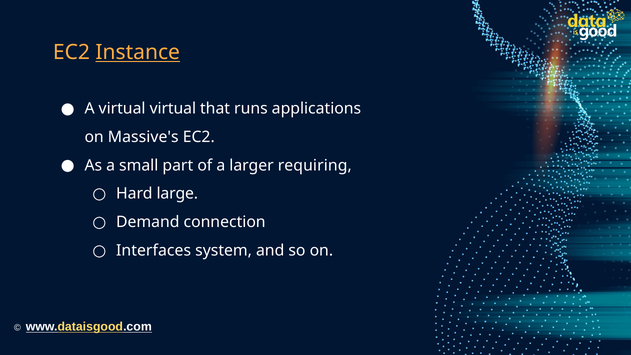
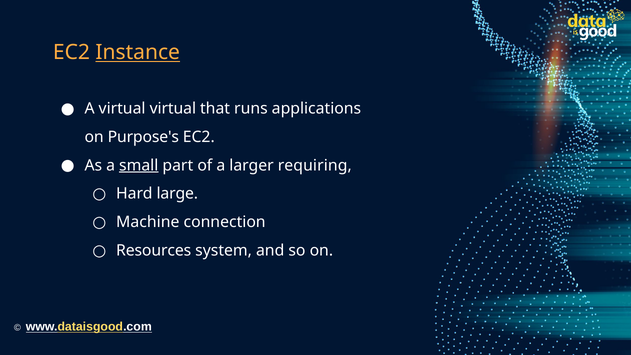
Massive's: Massive's -> Purpose's
small underline: none -> present
Demand: Demand -> Machine
Interfaces: Interfaces -> Resources
